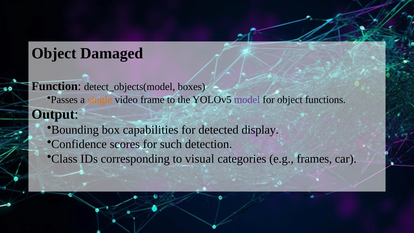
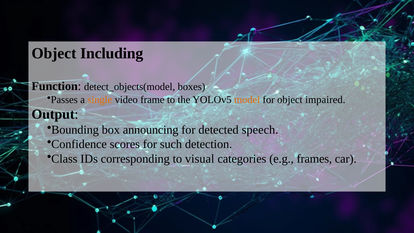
Damaged: Damaged -> Including
model colour: purple -> orange
functions: functions -> impaired
capabilities: capabilities -> announcing
display: display -> speech
